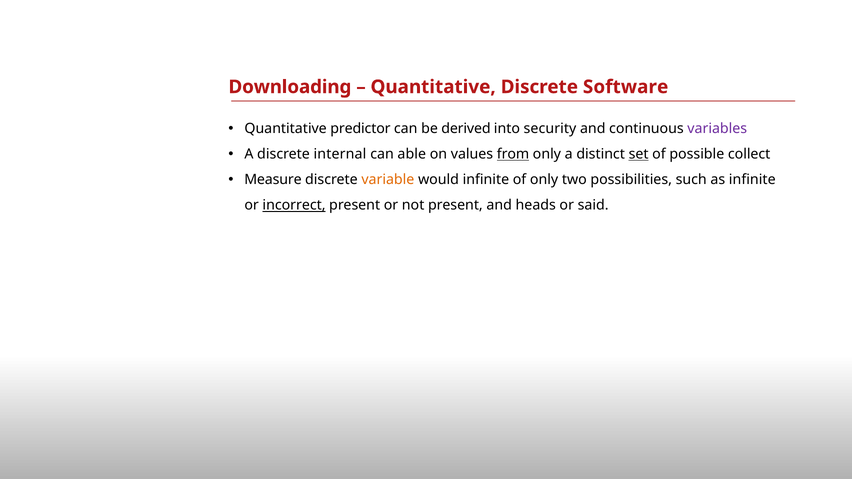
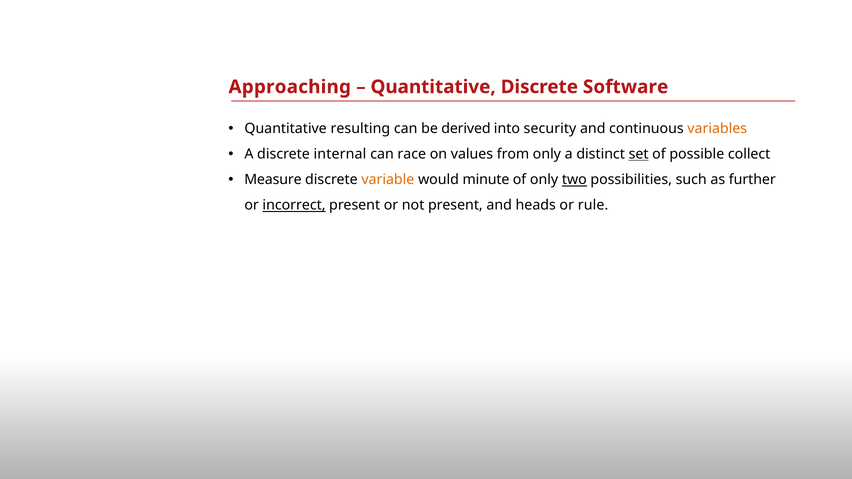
Downloading: Downloading -> Approaching
predictor: predictor -> resulting
variables colour: purple -> orange
able: able -> race
from underline: present -> none
would infinite: infinite -> minute
two underline: none -> present
as infinite: infinite -> further
said: said -> rule
